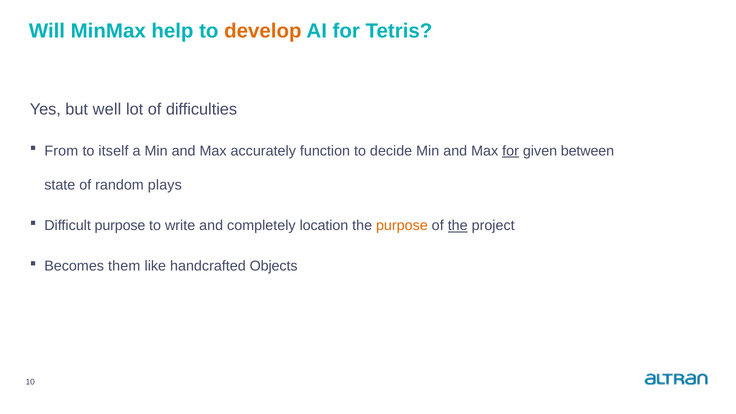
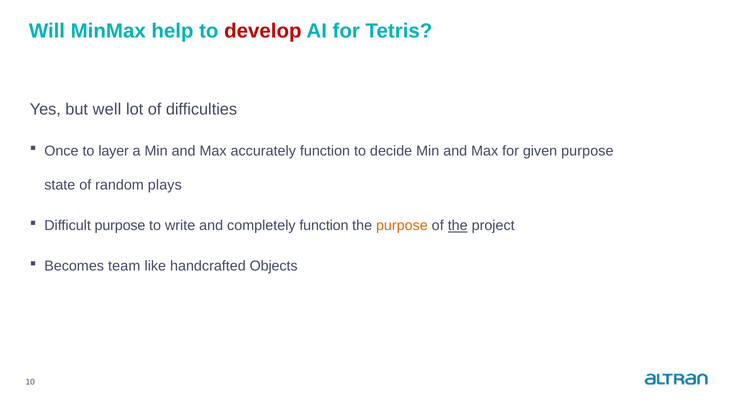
develop colour: orange -> red
From: From -> Once
itself: itself -> layer
for at (511, 151) underline: present -> none
given between: between -> purpose
completely location: location -> function
them: them -> team
